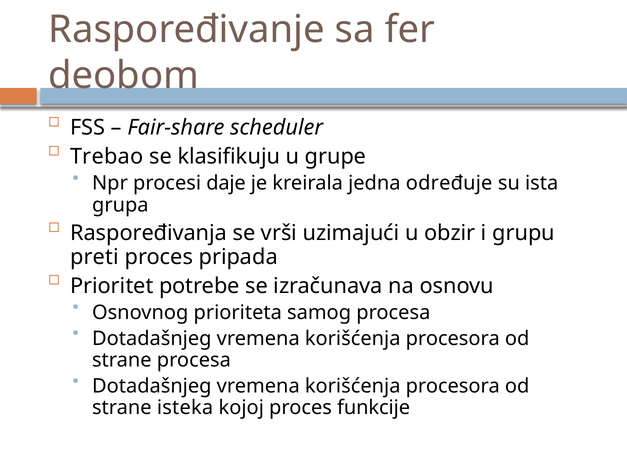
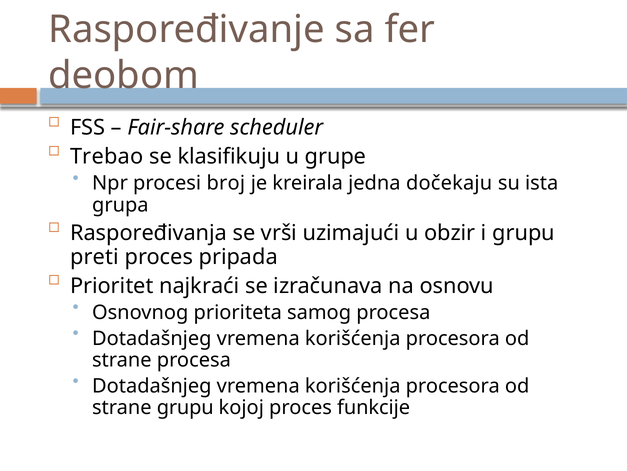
daje: daje -> broj
određuje: određuje -> dočekaju
potrebe: potrebe -> najkraći
strane isteka: isteka -> grupu
